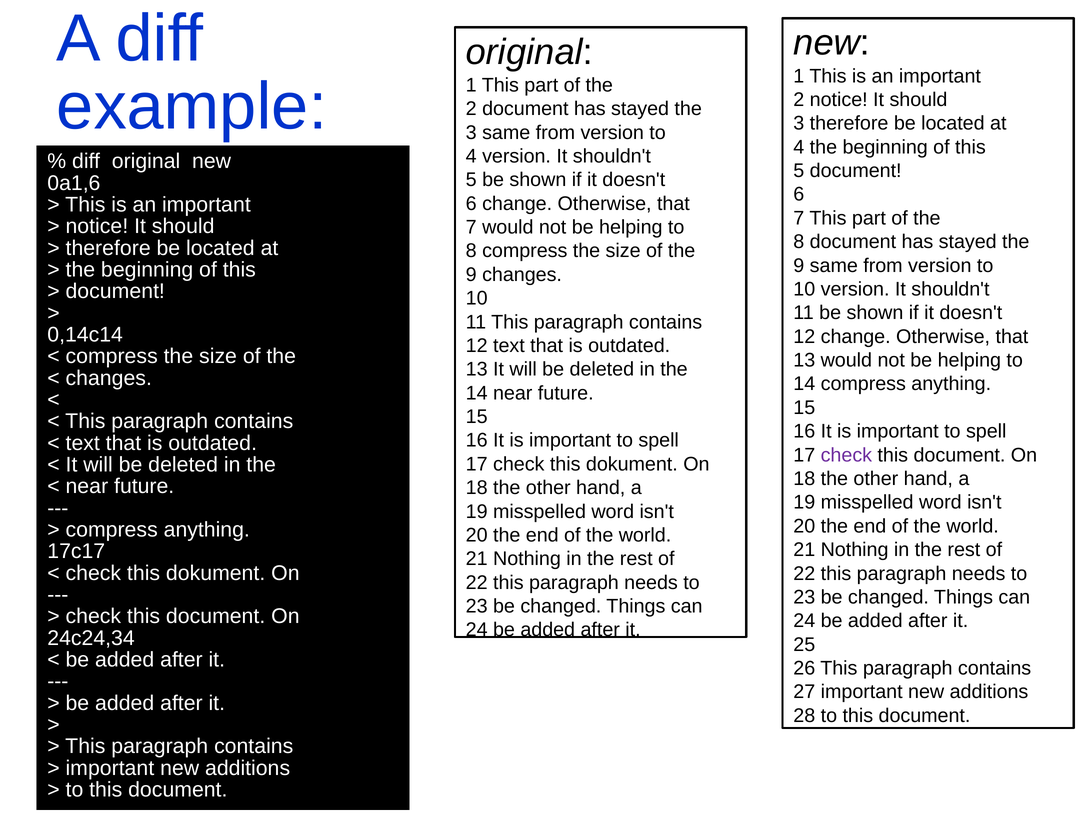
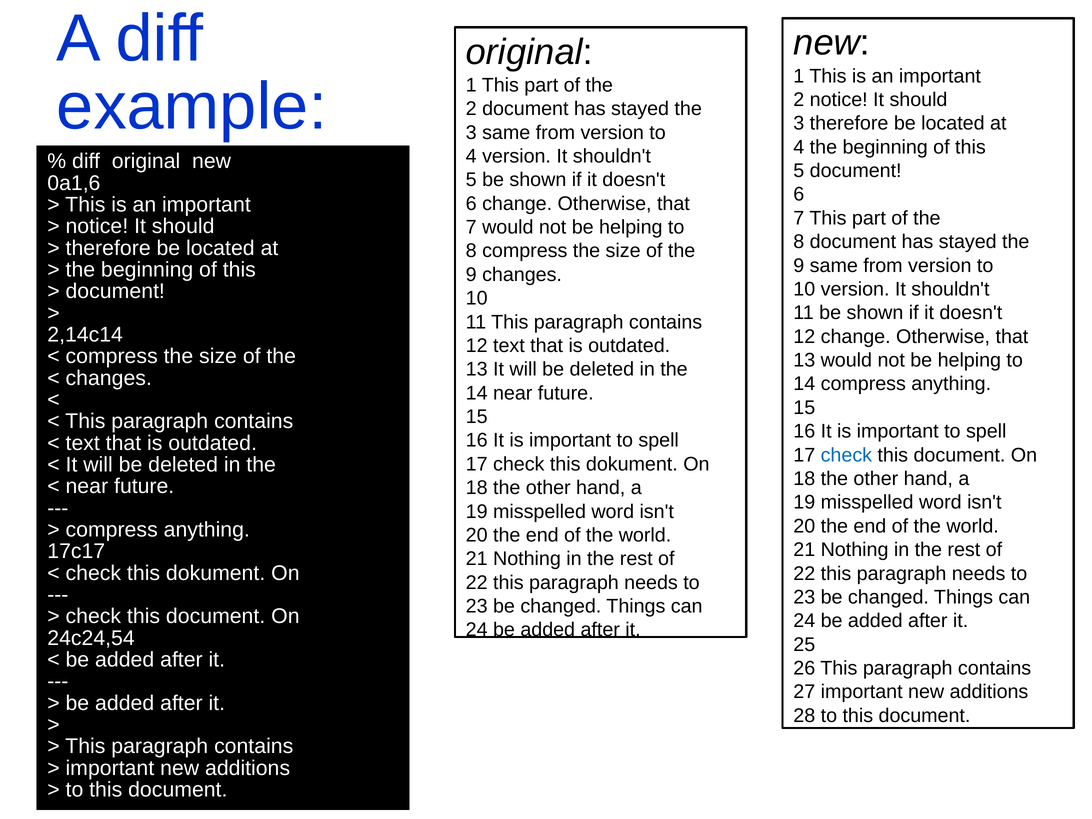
0,14c14: 0,14c14 -> 2,14c14
check at (846, 455) colour: purple -> blue
24c24,34: 24c24,34 -> 24c24,54
